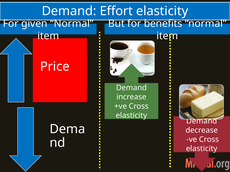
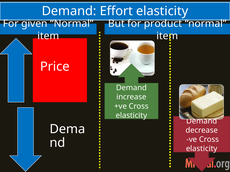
benefits: benefits -> product
